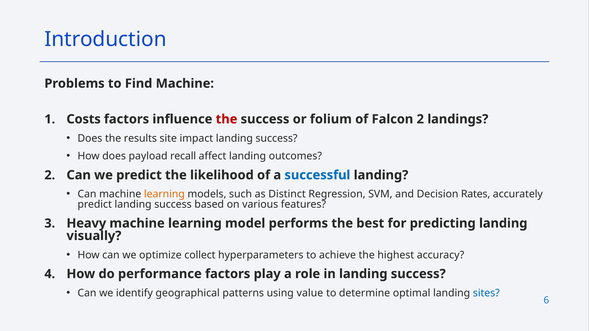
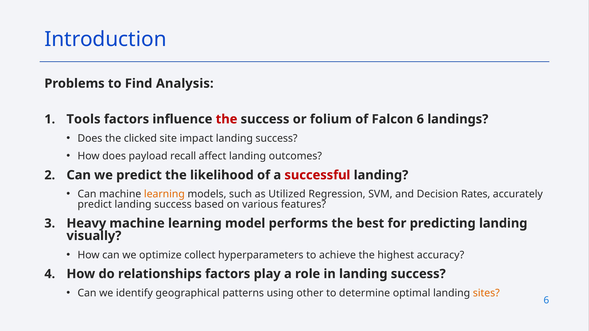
Find Machine: Machine -> Analysis
Costs: Costs -> Tools
Falcon 2: 2 -> 6
results: results -> clicked
successful colour: blue -> red
Distinct: Distinct -> Utilized
performance: performance -> relationships
value: value -> other
sites colour: blue -> orange
